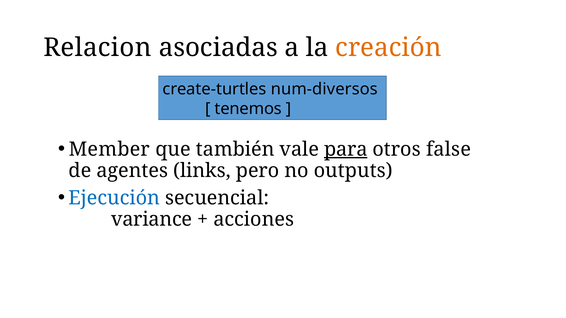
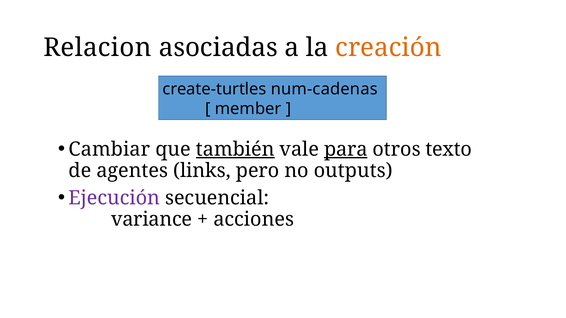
num-diversos: num-diversos -> num-cadenas
tenemos: tenemos -> member
Member: Member -> Cambiar
también underline: none -> present
false: false -> texto
Ejecución colour: blue -> purple
